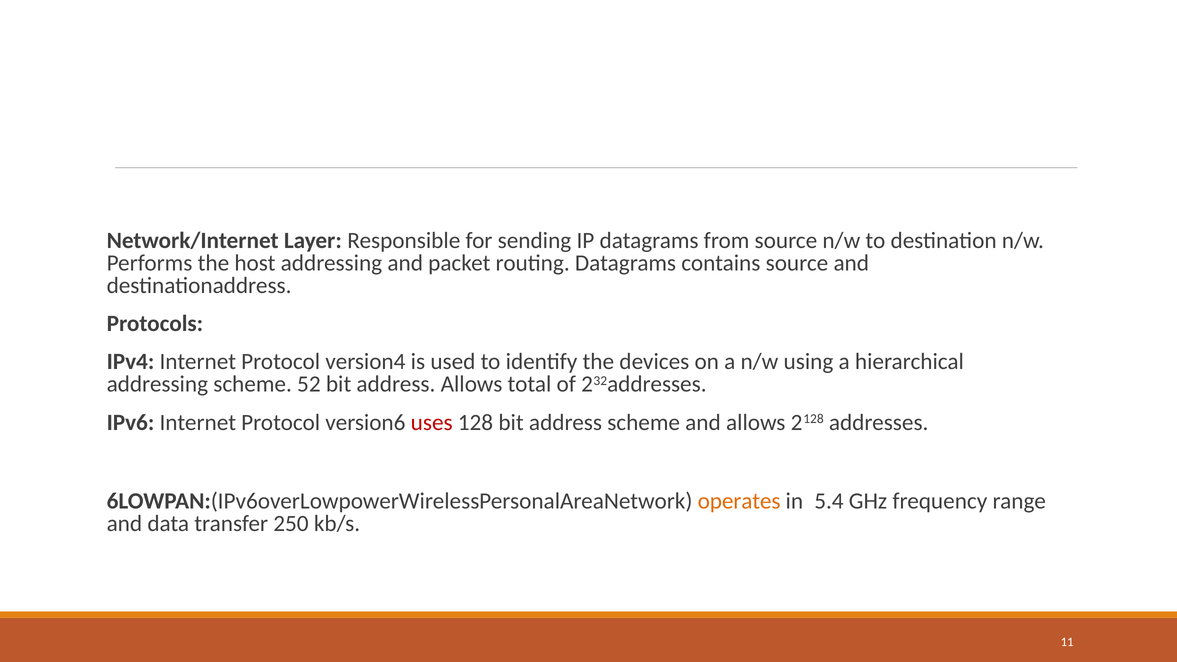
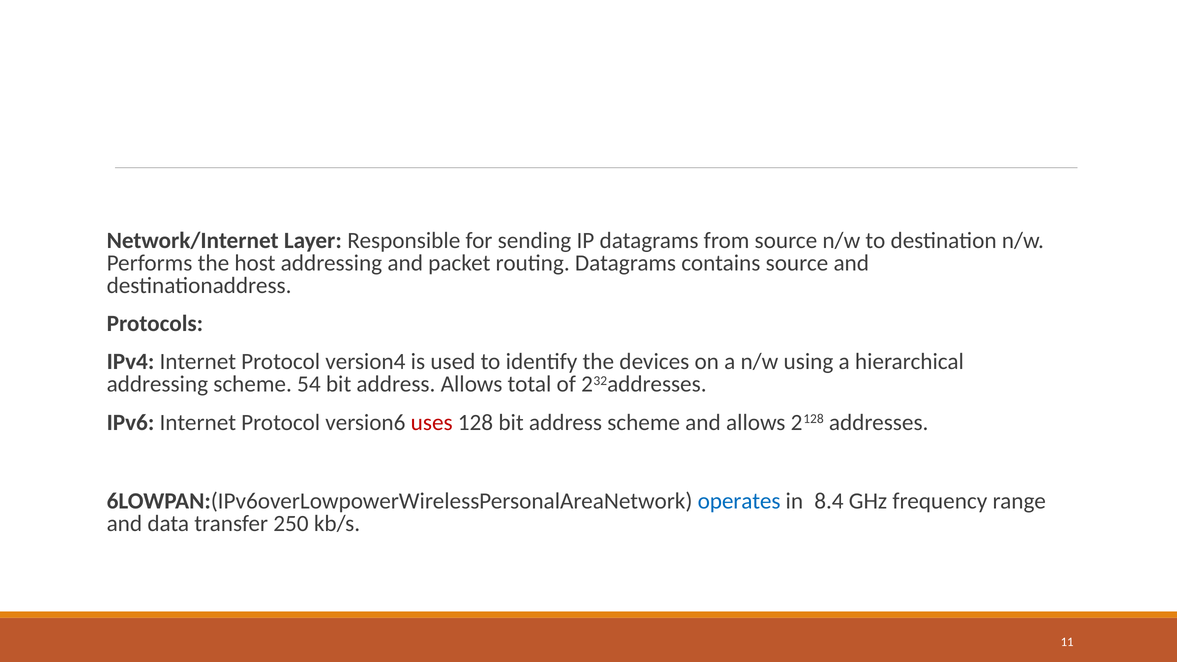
52: 52 -> 54
operates colour: orange -> blue
5.4: 5.4 -> 8.4
